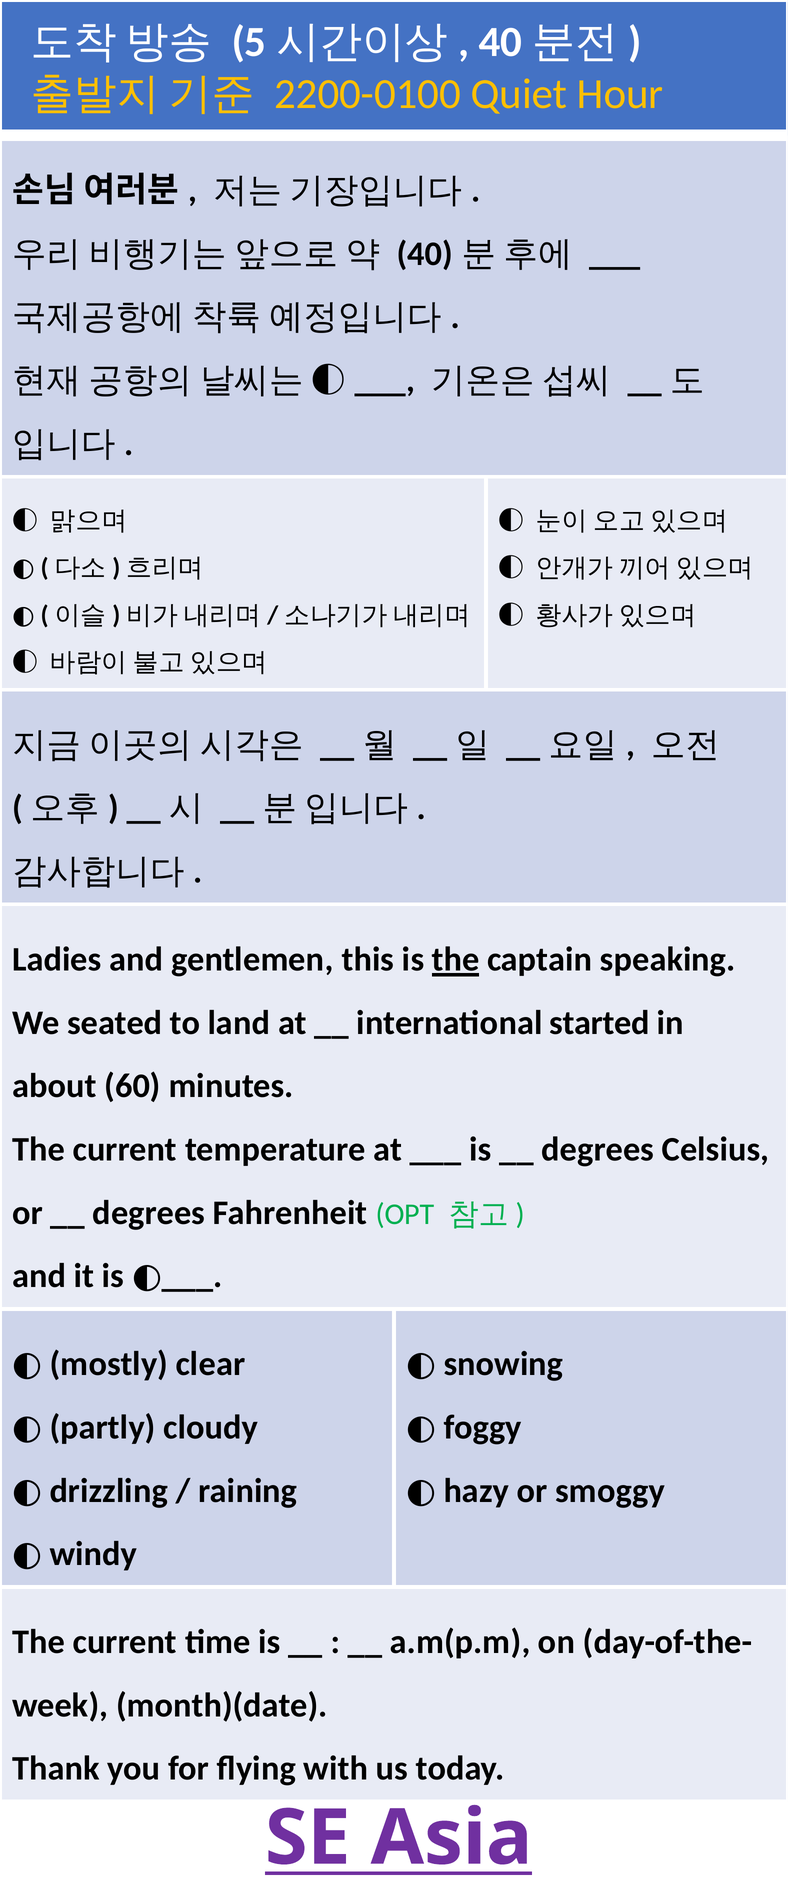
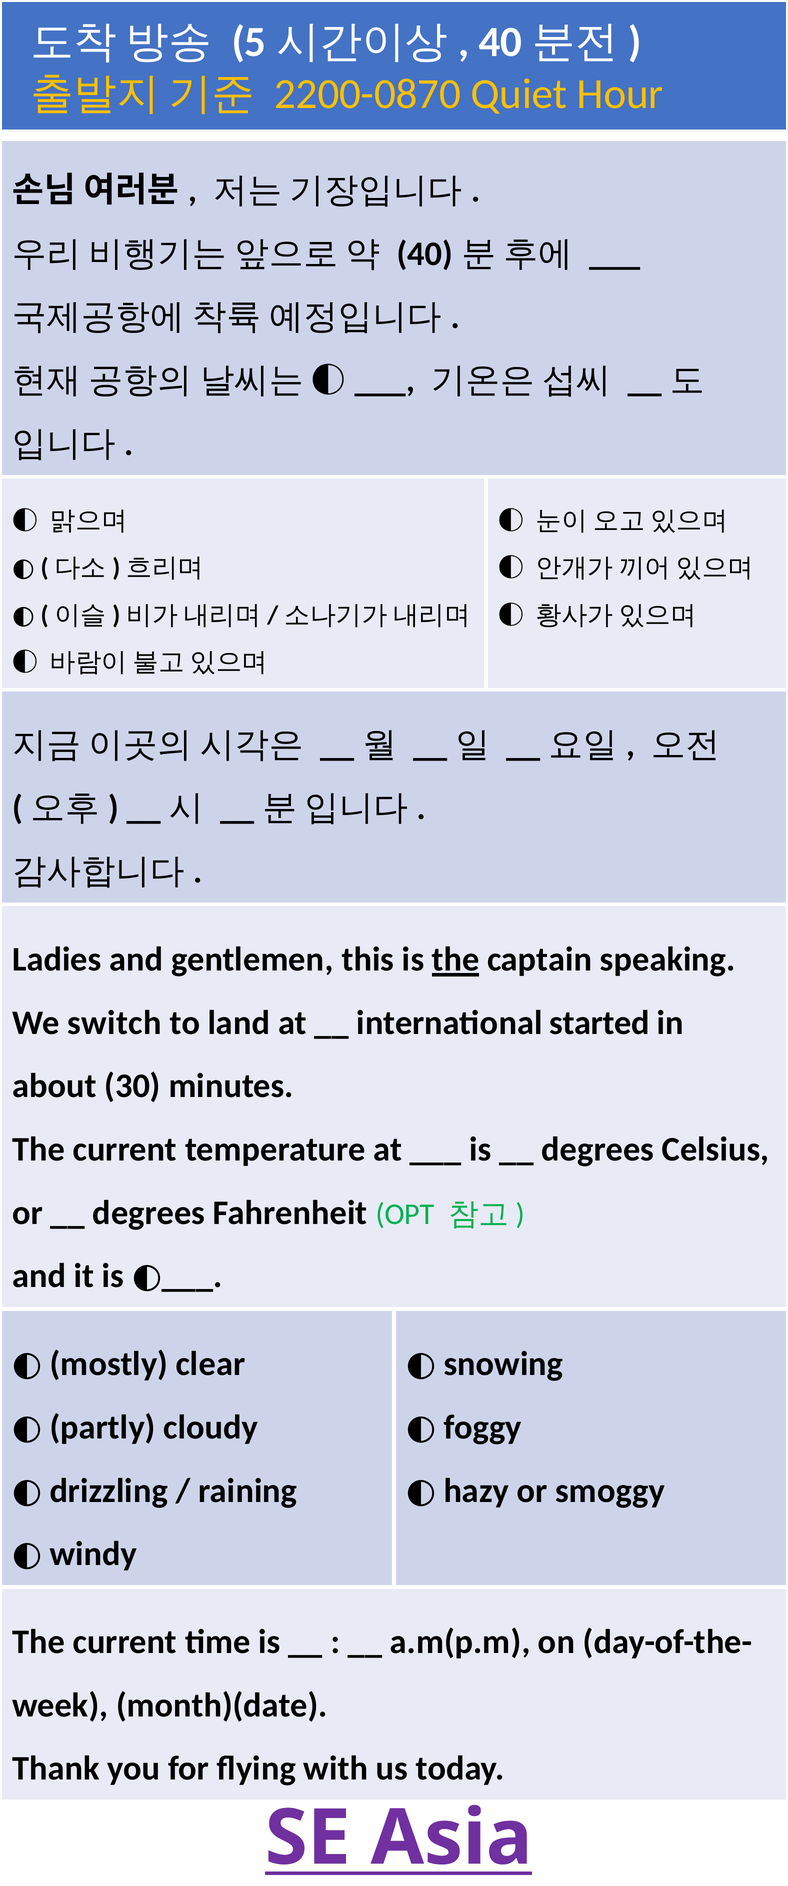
2200-0100: 2200-0100 -> 2200-0870
seated: seated -> switch
60: 60 -> 30
